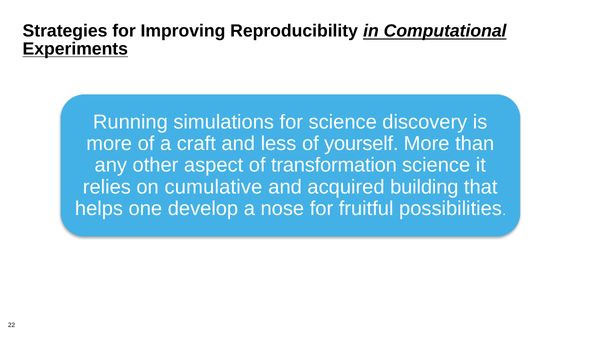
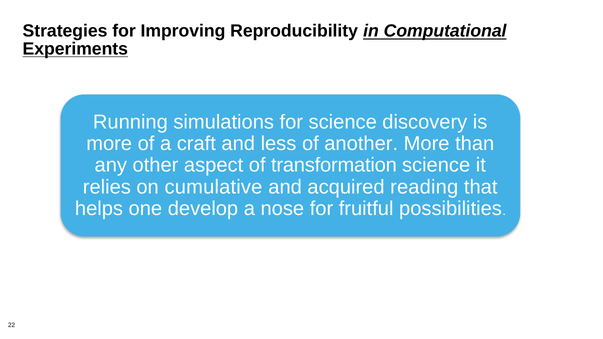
yourself: yourself -> another
building: building -> reading
